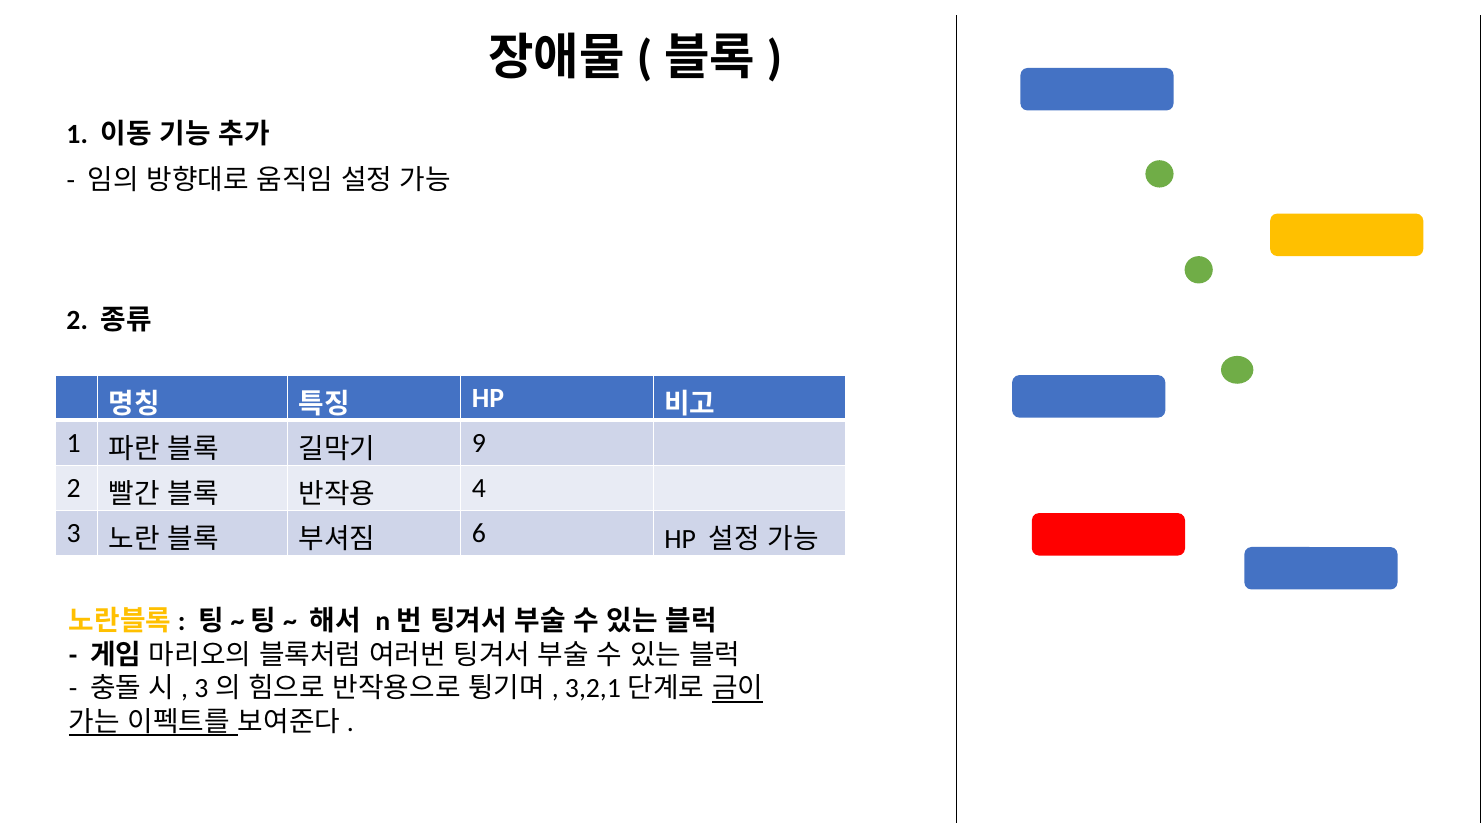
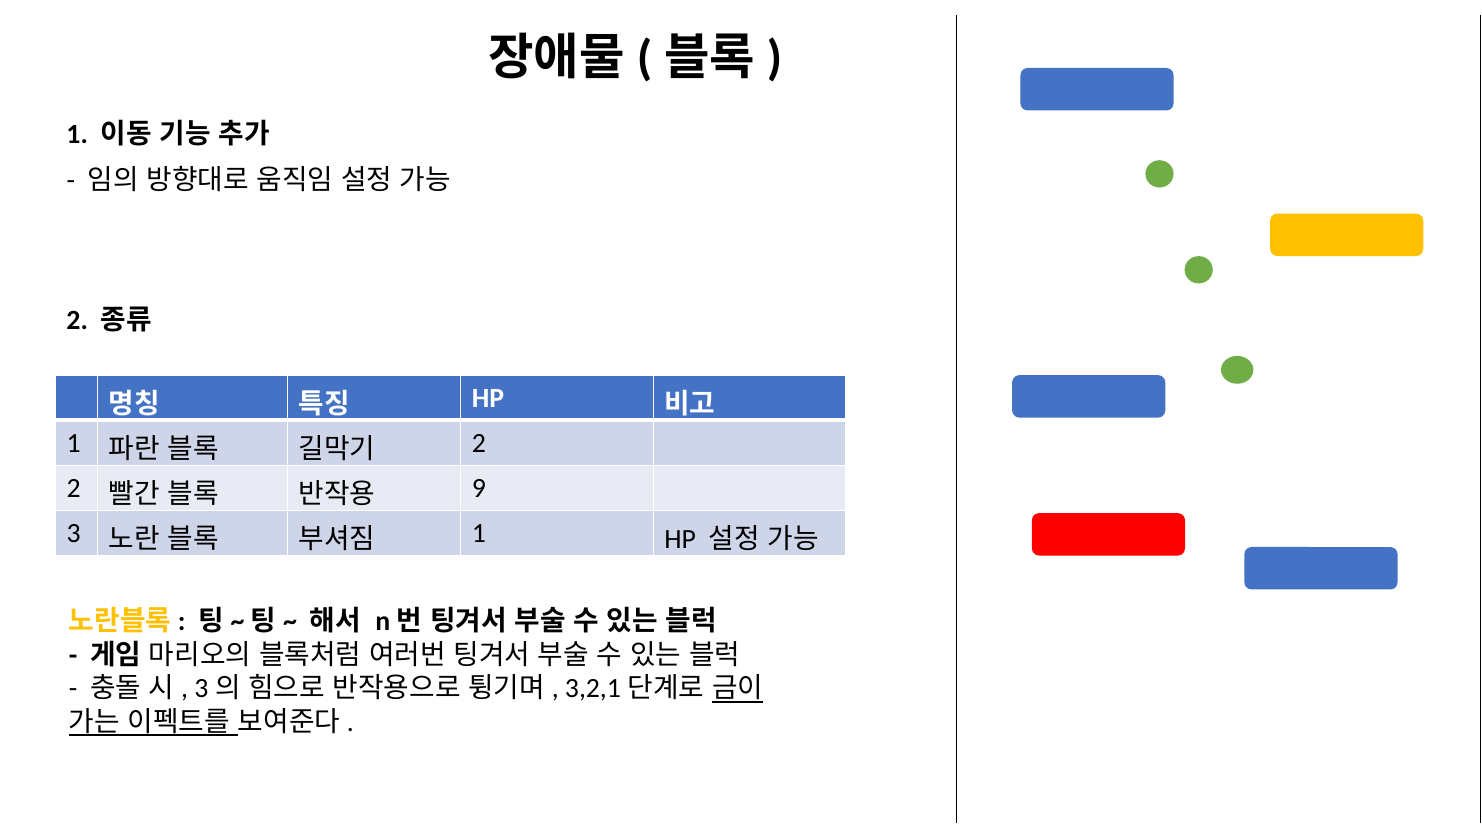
9 at (479, 443): 9 -> 2
4: 4 -> 9
6 at (479, 533): 6 -> 1
